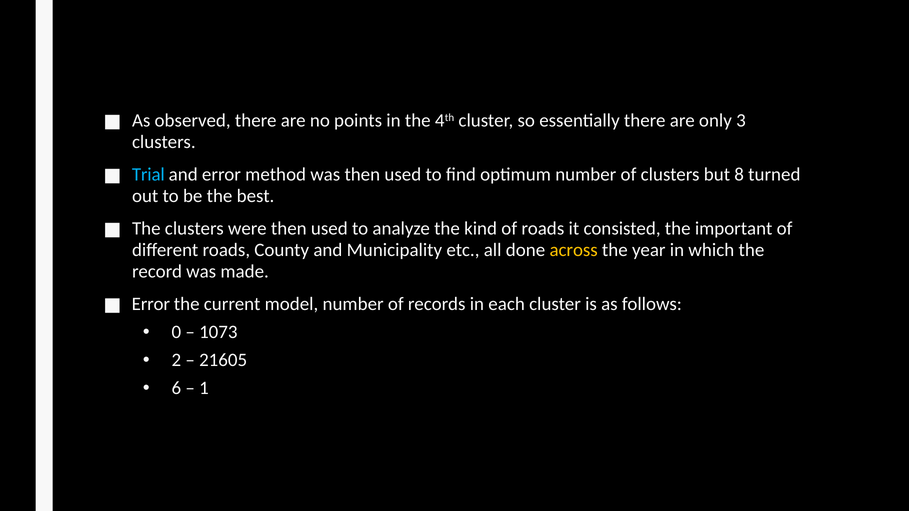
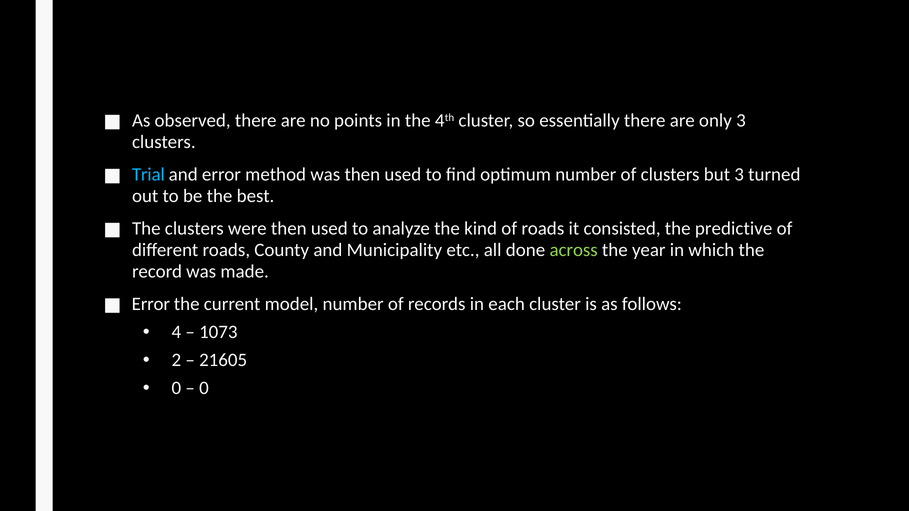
but 8: 8 -> 3
important: important -> predictive
across colour: yellow -> light green
0: 0 -> 4
6 at (176, 388): 6 -> 0
1 at (204, 388): 1 -> 0
